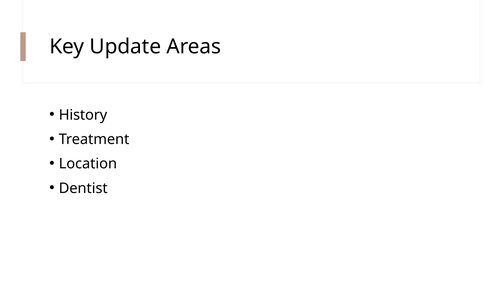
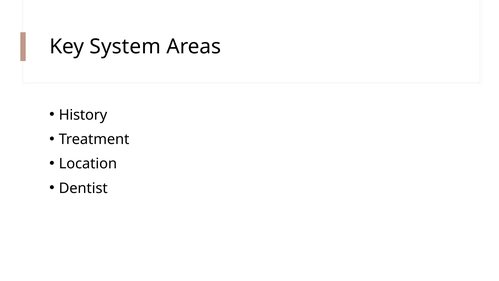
Update: Update -> System
